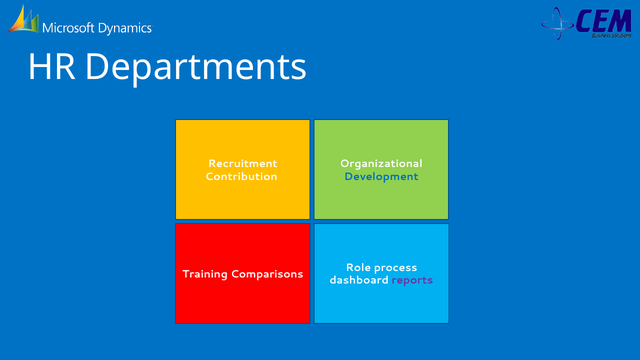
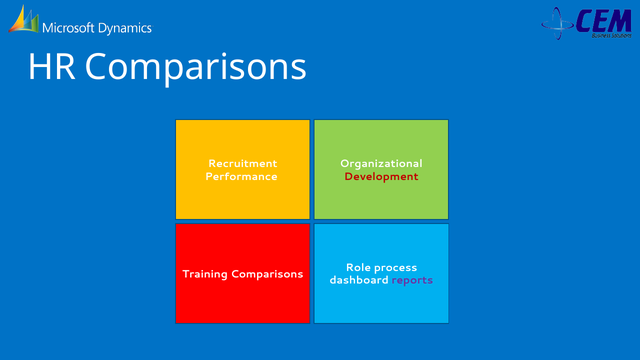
HR Departments: Departments -> Comparisons
Contribution: Contribution -> Performance
Development colour: blue -> red
